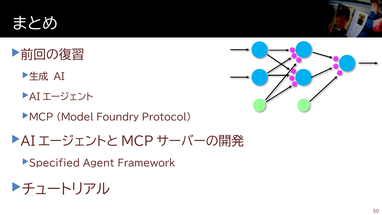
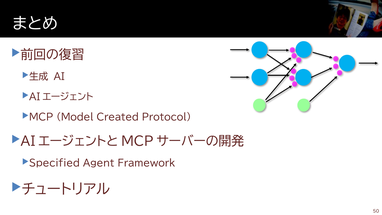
Foundry: Foundry -> Created
